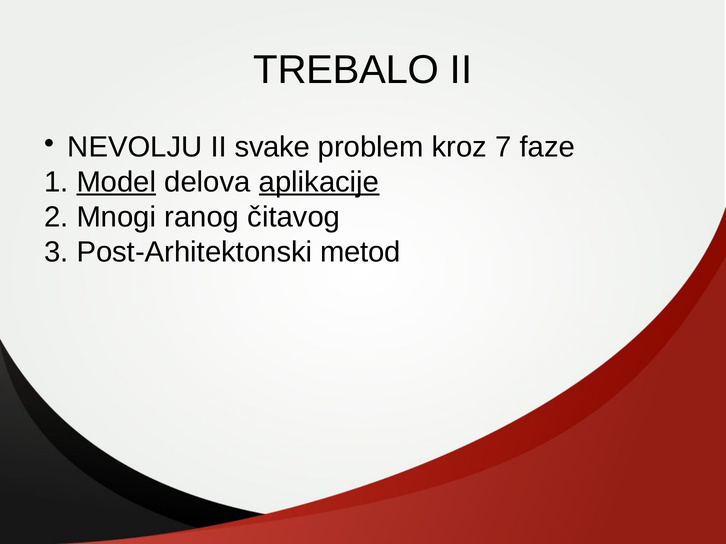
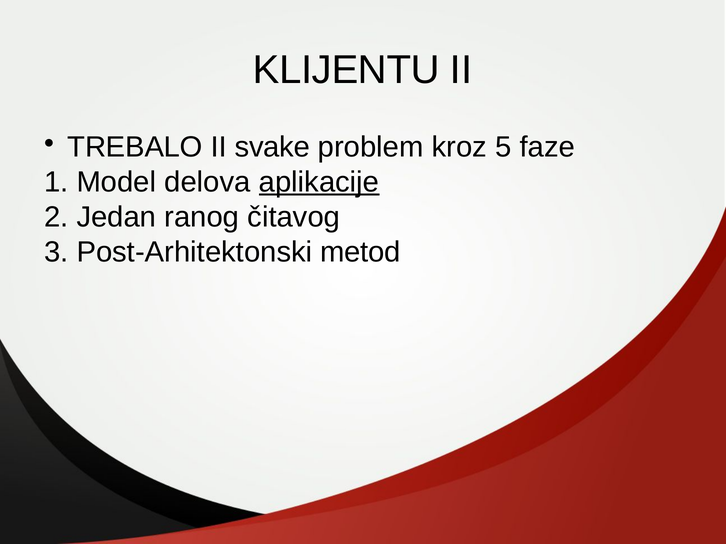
TREBALO: TREBALO -> KLIJENTU
NEVOLJU: NEVOLJU -> TREBALO
7: 7 -> 5
Model underline: present -> none
Mnogi: Mnogi -> Jedan
